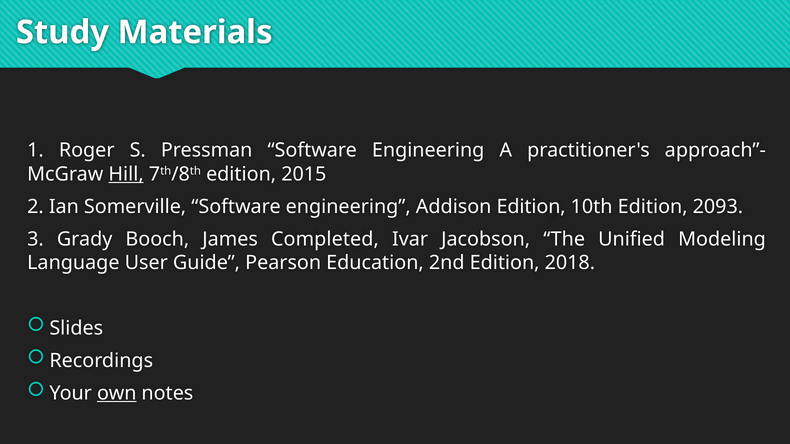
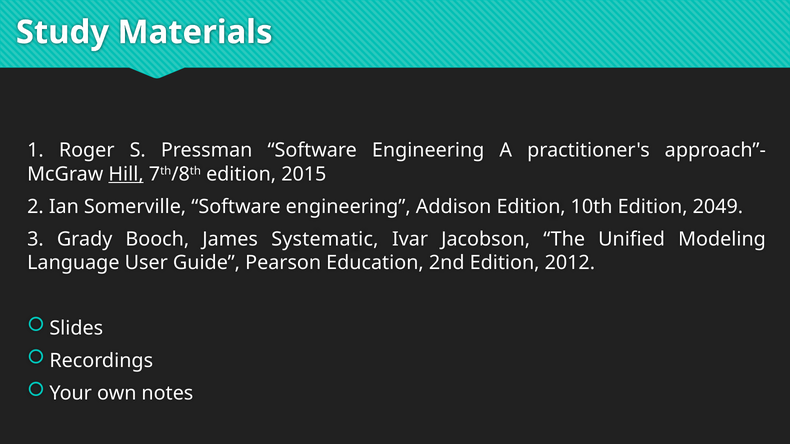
2093: 2093 -> 2049
Completed: Completed -> Systematic
2018: 2018 -> 2012
own underline: present -> none
